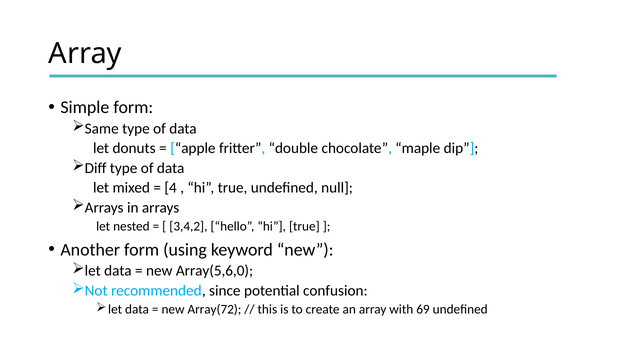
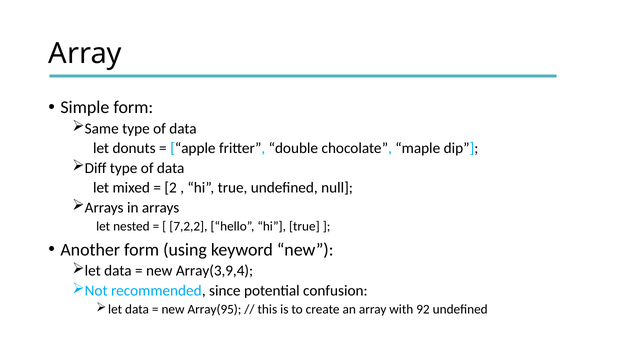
4: 4 -> 2
3,4,2: 3,4,2 -> 7,2,2
Array(5,6,0: Array(5,6,0 -> Array(3,9,4
Array(72: Array(72 -> Array(95
69: 69 -> 92
